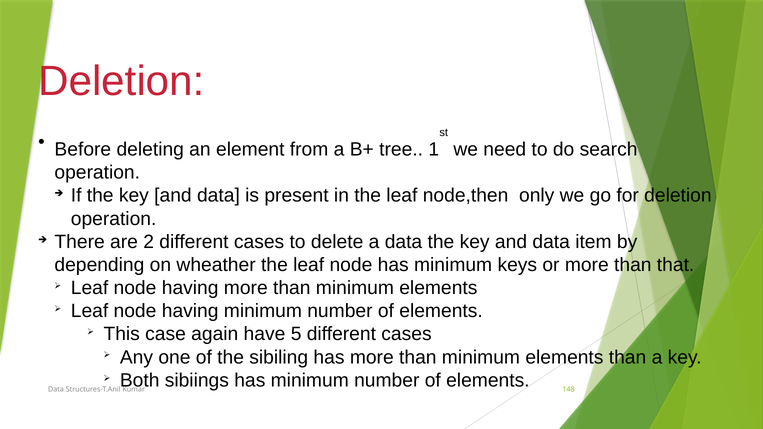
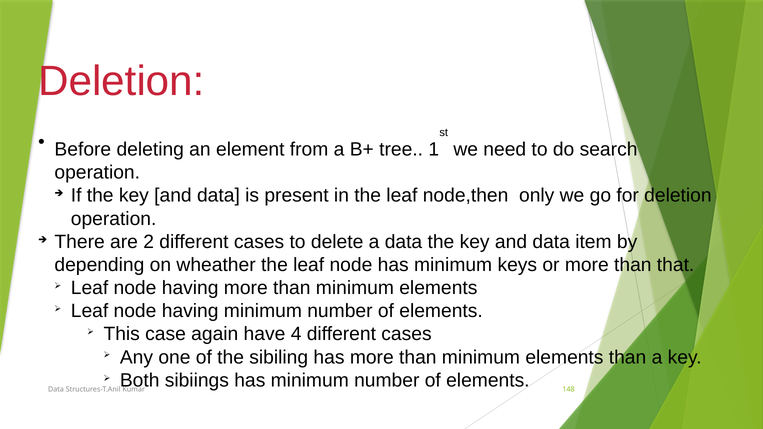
5: 5 -> 4
